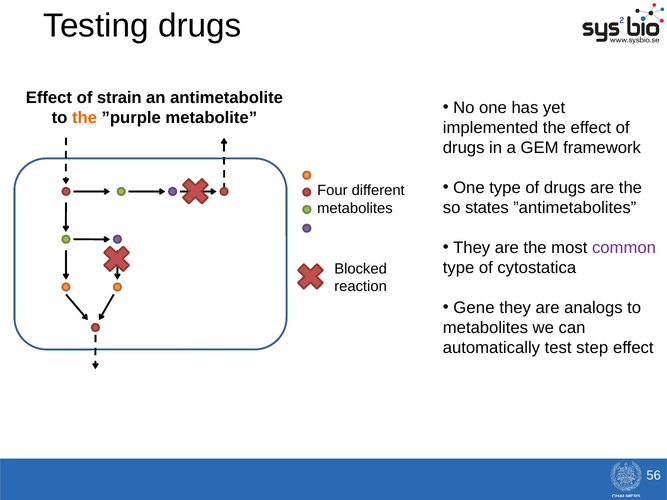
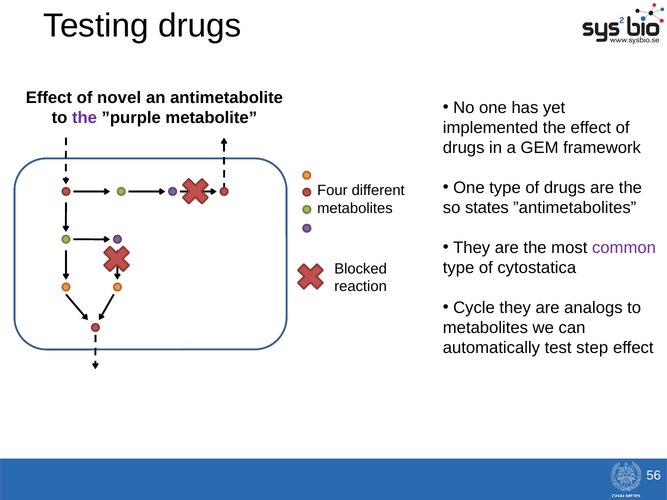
strain: strain -> novel
the at (84, 118) colour: orange -> purple
Gene: Gene -> Cycle
